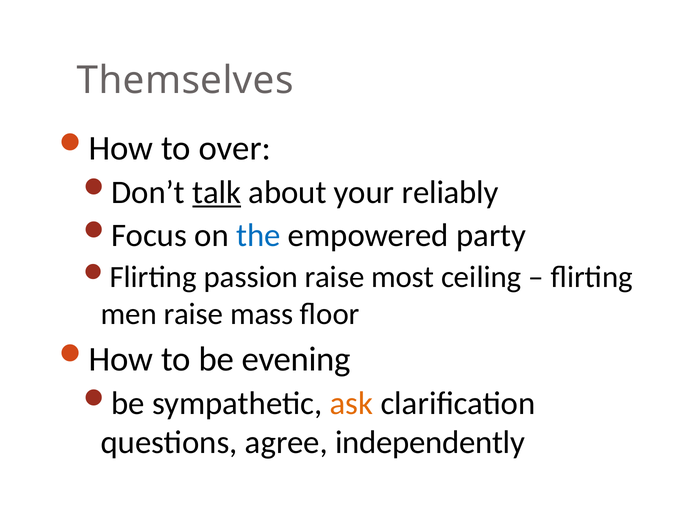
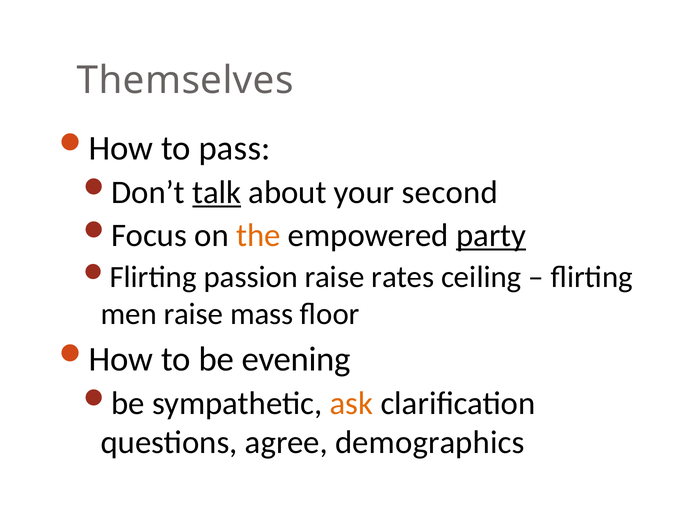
over: over -> pass
reliably: reliably -> second
the colour: blue -> orange
party underline: none -> present
most: most -> rates
independently: independently -> demographics
